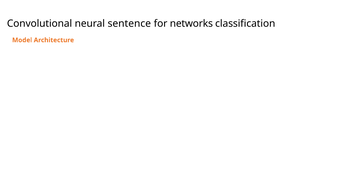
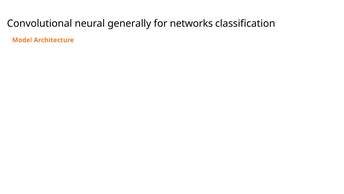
sentence: sentence -> generally
